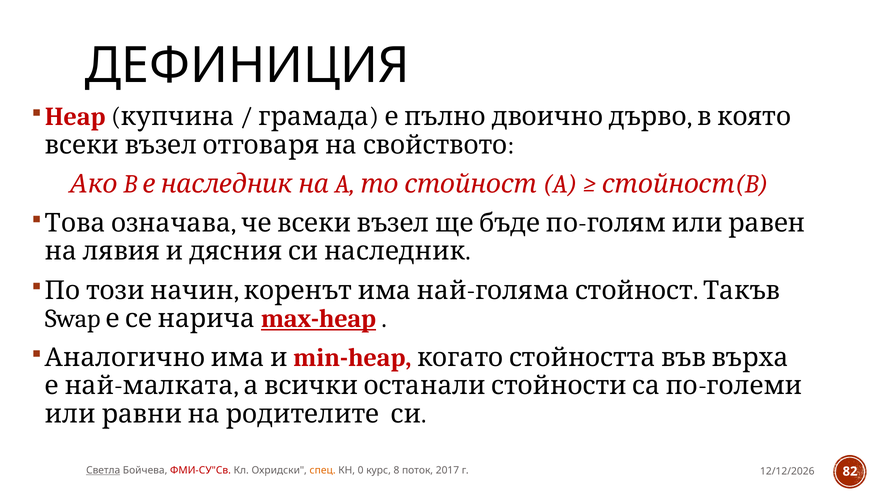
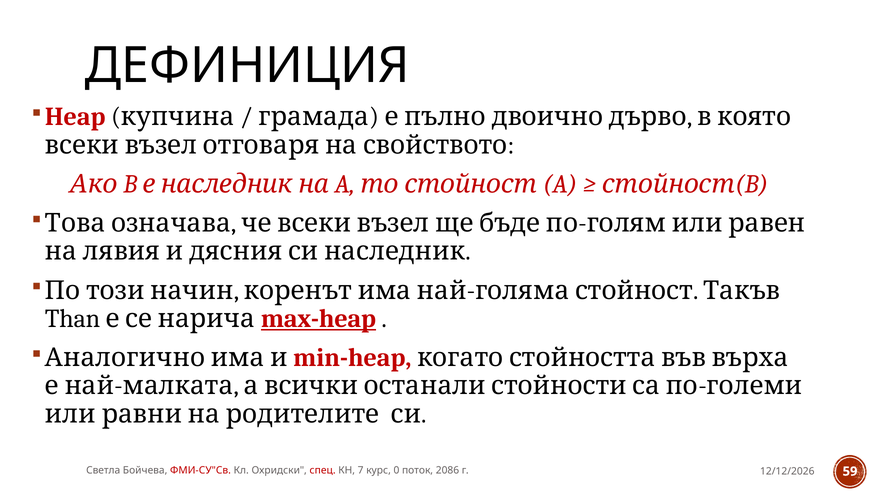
Swap: Swap -> Than
Светла underline: present -> none
спец colour: orange -> red
0: 0 -> 7
8: 8 -> 0
2017: 2017 -> 2086
82: 82 -> 59
